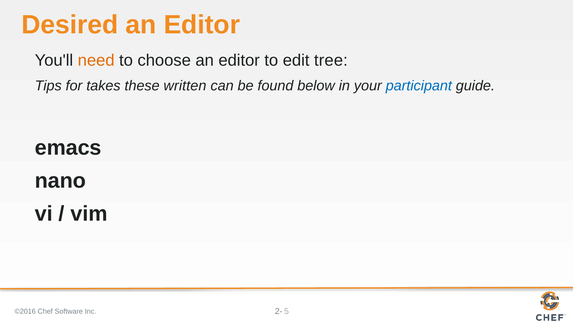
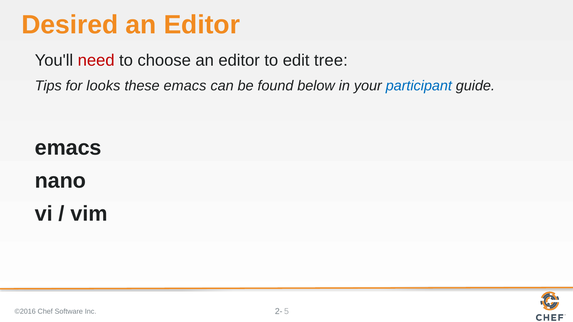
need colour: orange -> red
takes: takes -> looks
these written: written -> emacs
